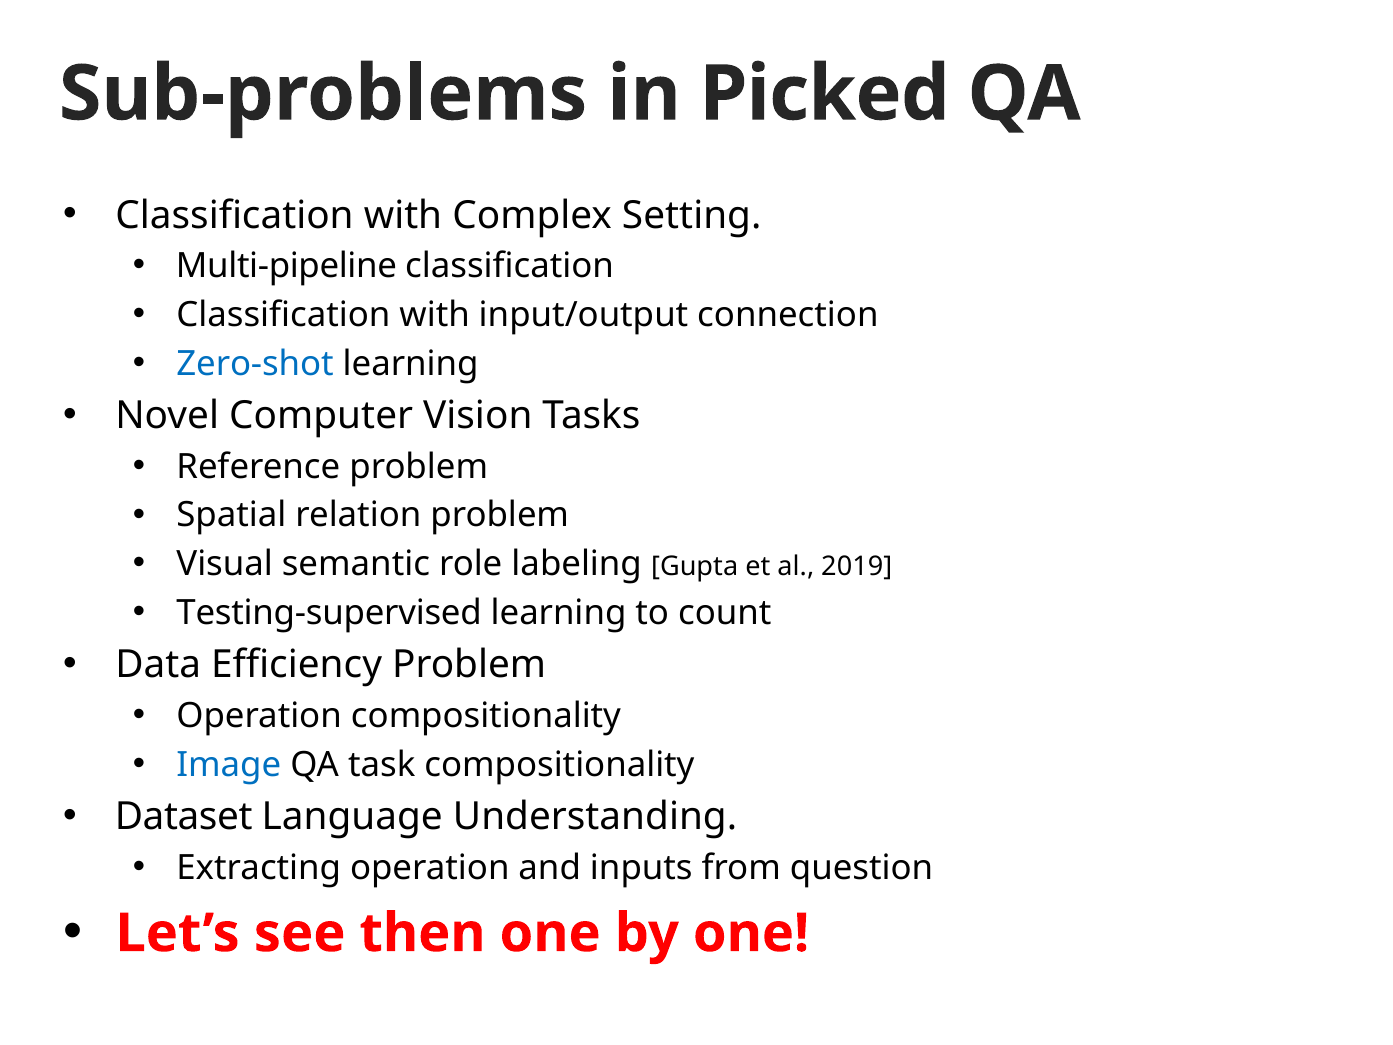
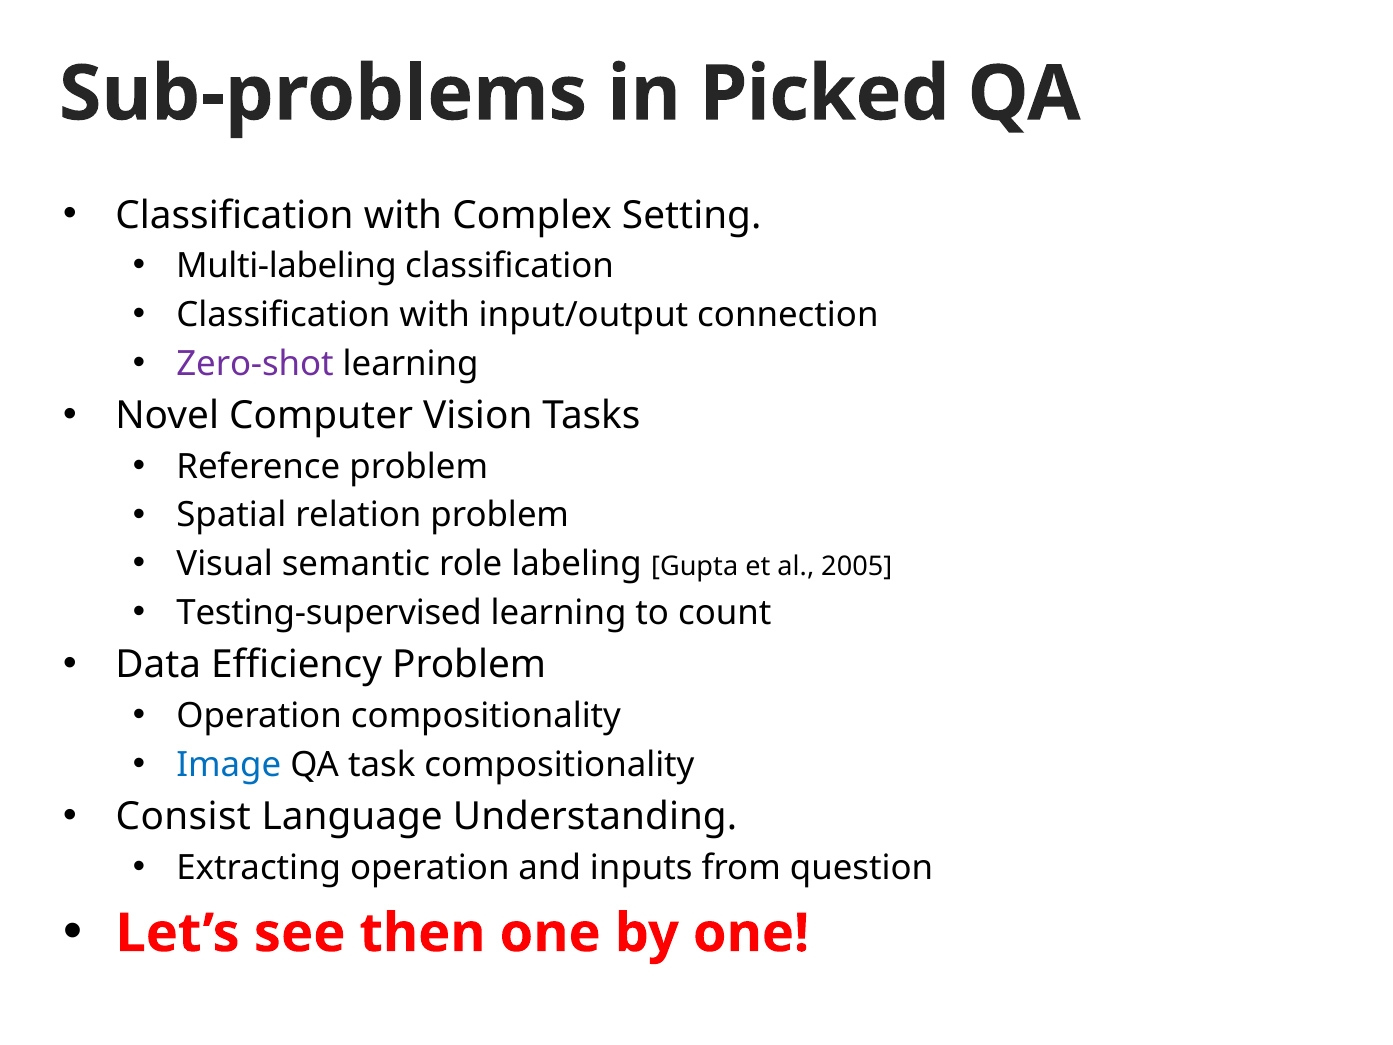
Multi-pipeline: Multi-pipeline -> Multi-labeling
Zero-shot colour: blue -> purple
2019: 2019 -> 2005
Dataset: Dataset -> Consist
